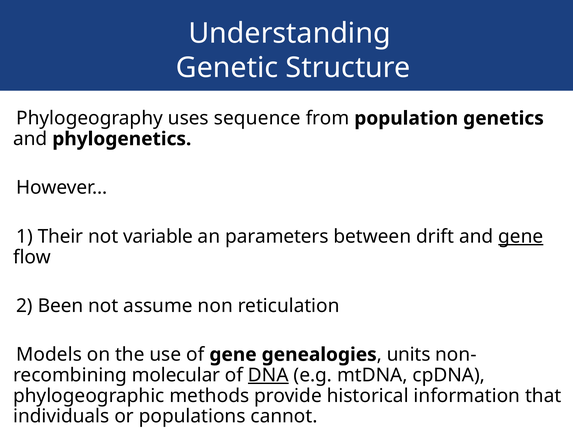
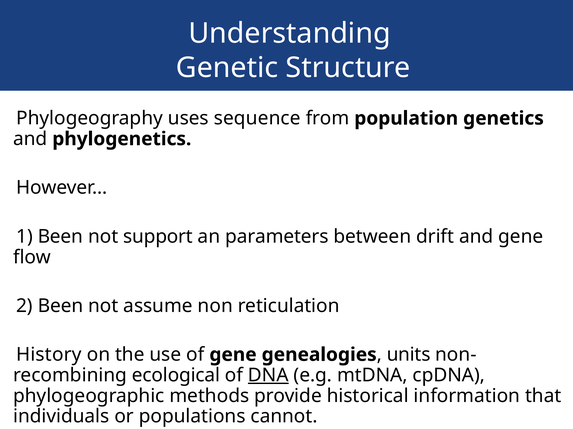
Their at (60, 237): Their -> Been
variable: variable -> support
gene at (521, 237) underline: present -> none
Models: Models -> History
molecular: molecular -> ecological
